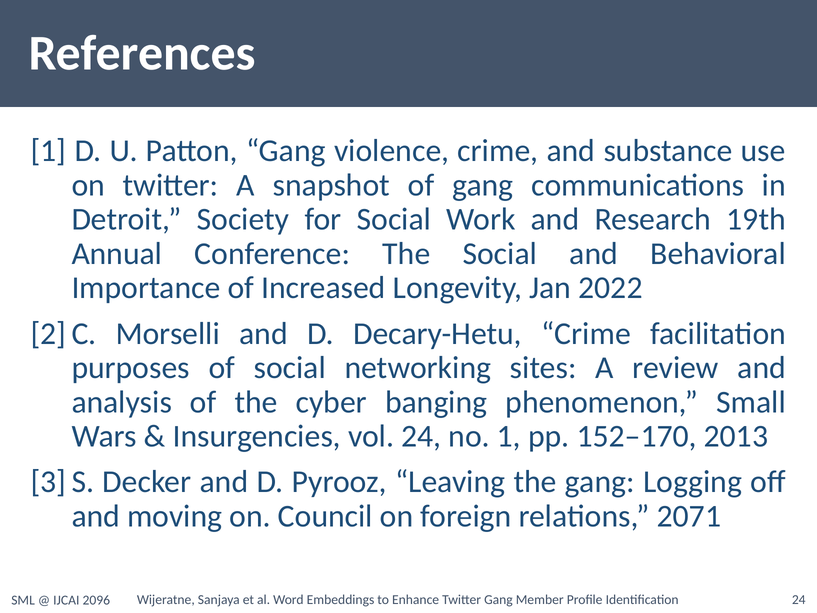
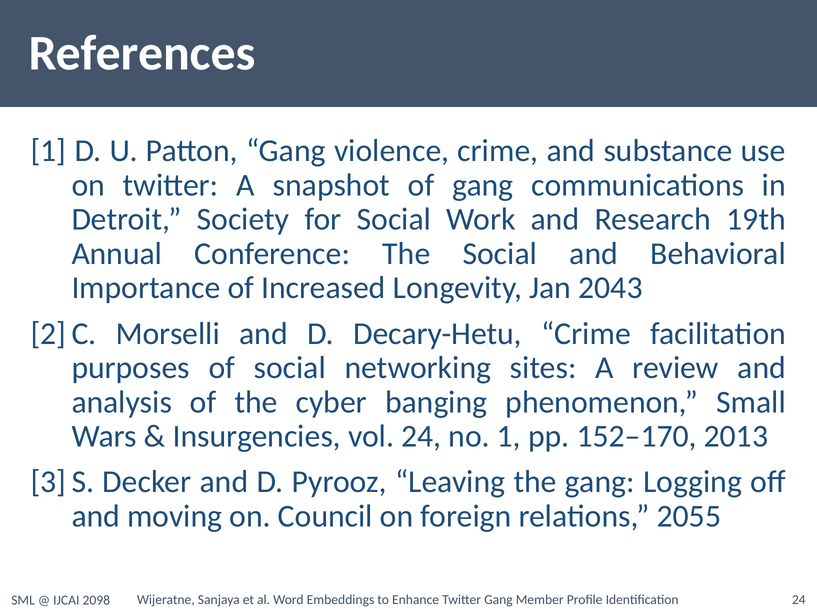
2022: 2022 -> 2043
2071: 2071 -> 2055
2096: 2096 -> 2098
